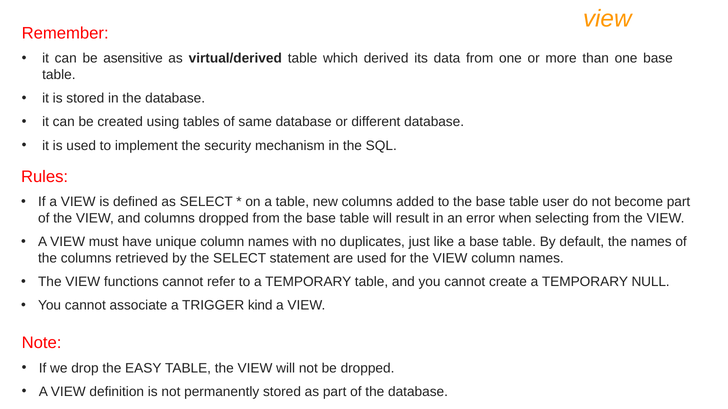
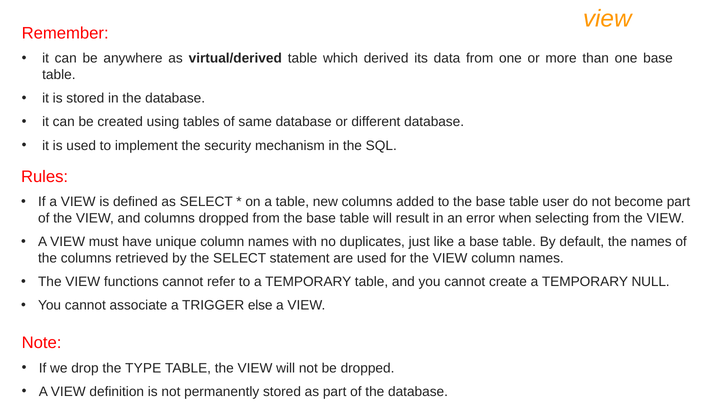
asensitive: asensitive -> anywhere
kind: kind -> else
EASY: EASY -> TYPE
